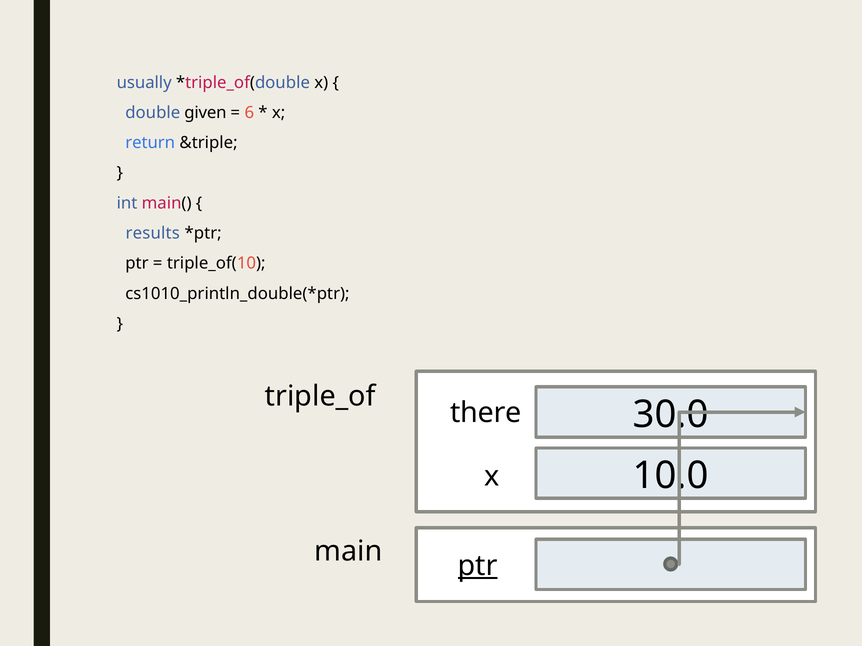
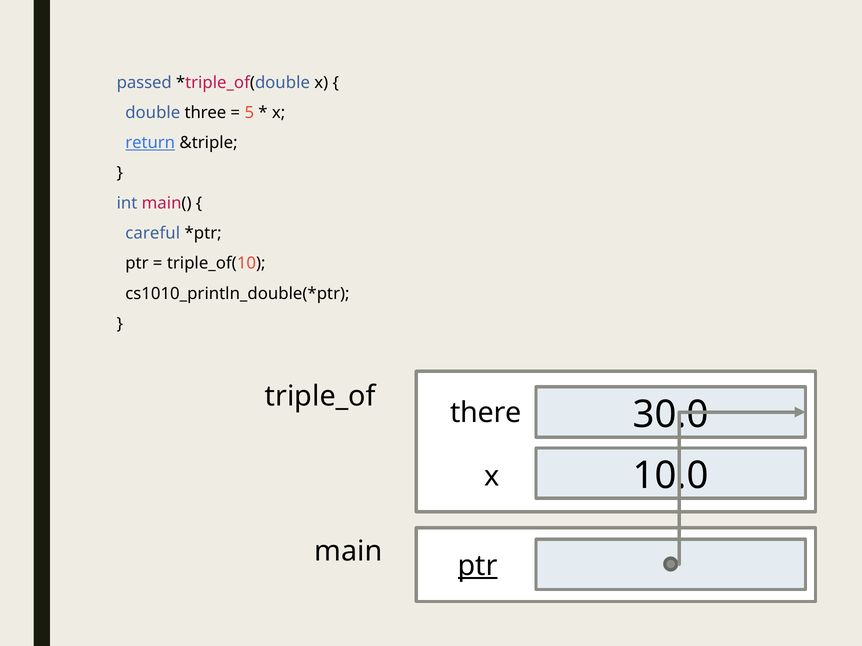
usually: usually -> passed
given: given -> three
6: 6 -> 5
return underline: none -> present
results: results -> careful
